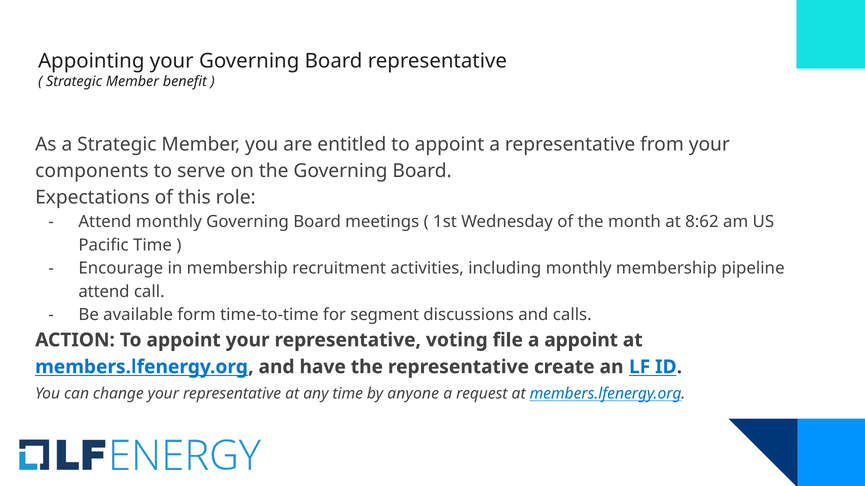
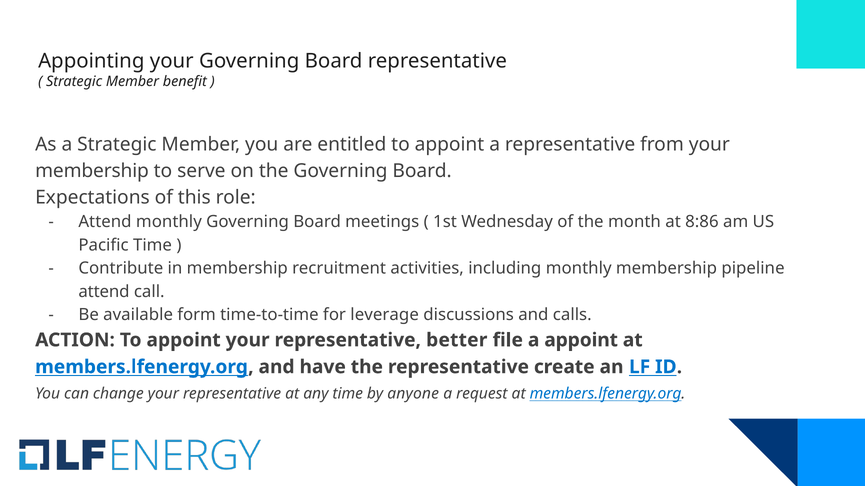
components at (92, 171): components -> membership
8:62: 8:62 -> 8:86
Encourage: Encourage -> Contribute
segment: segment -> leverage
voting: voting -> better
